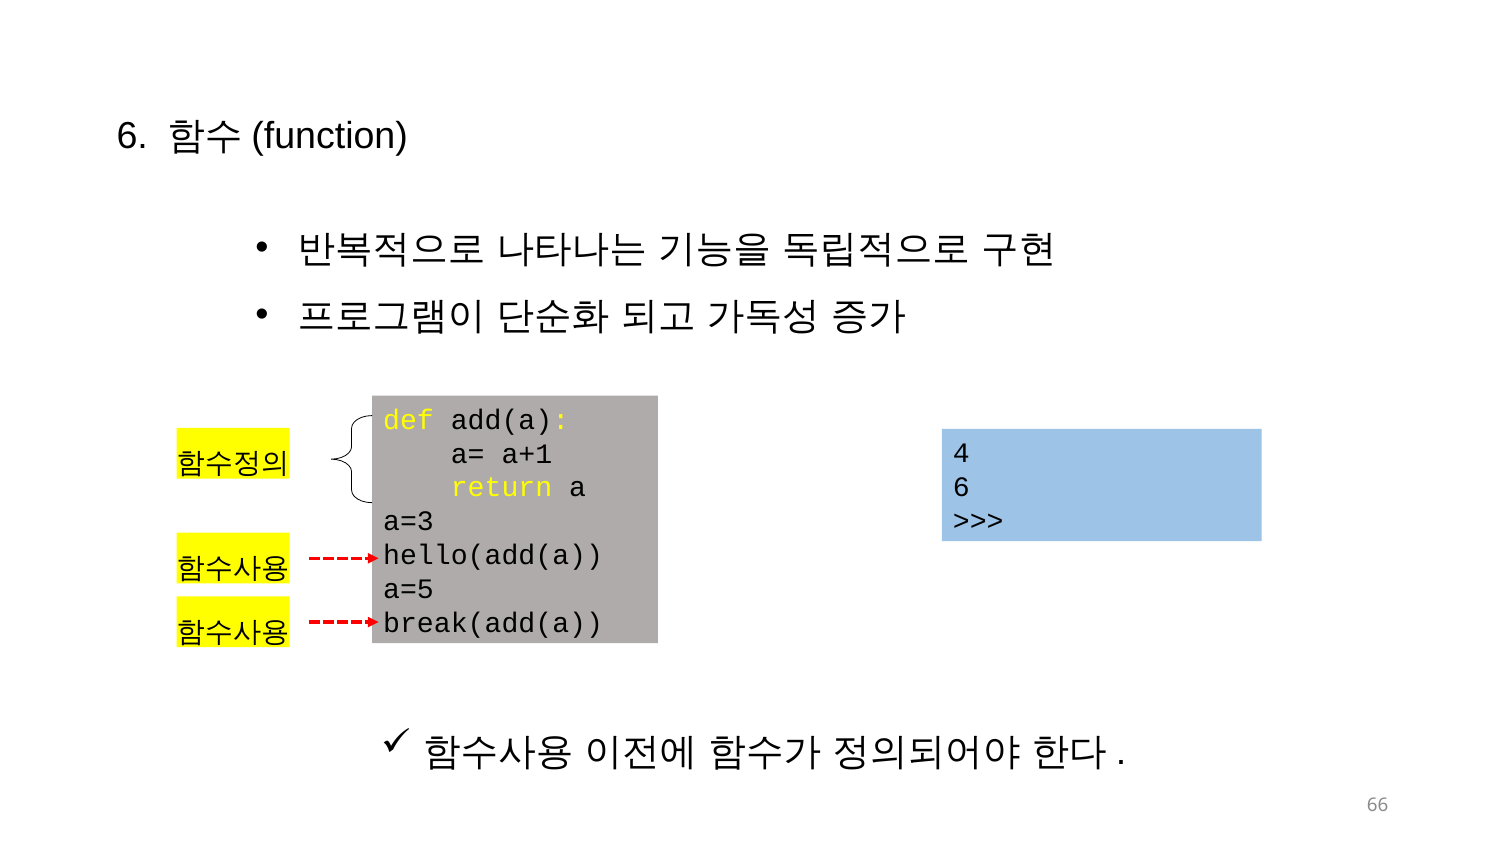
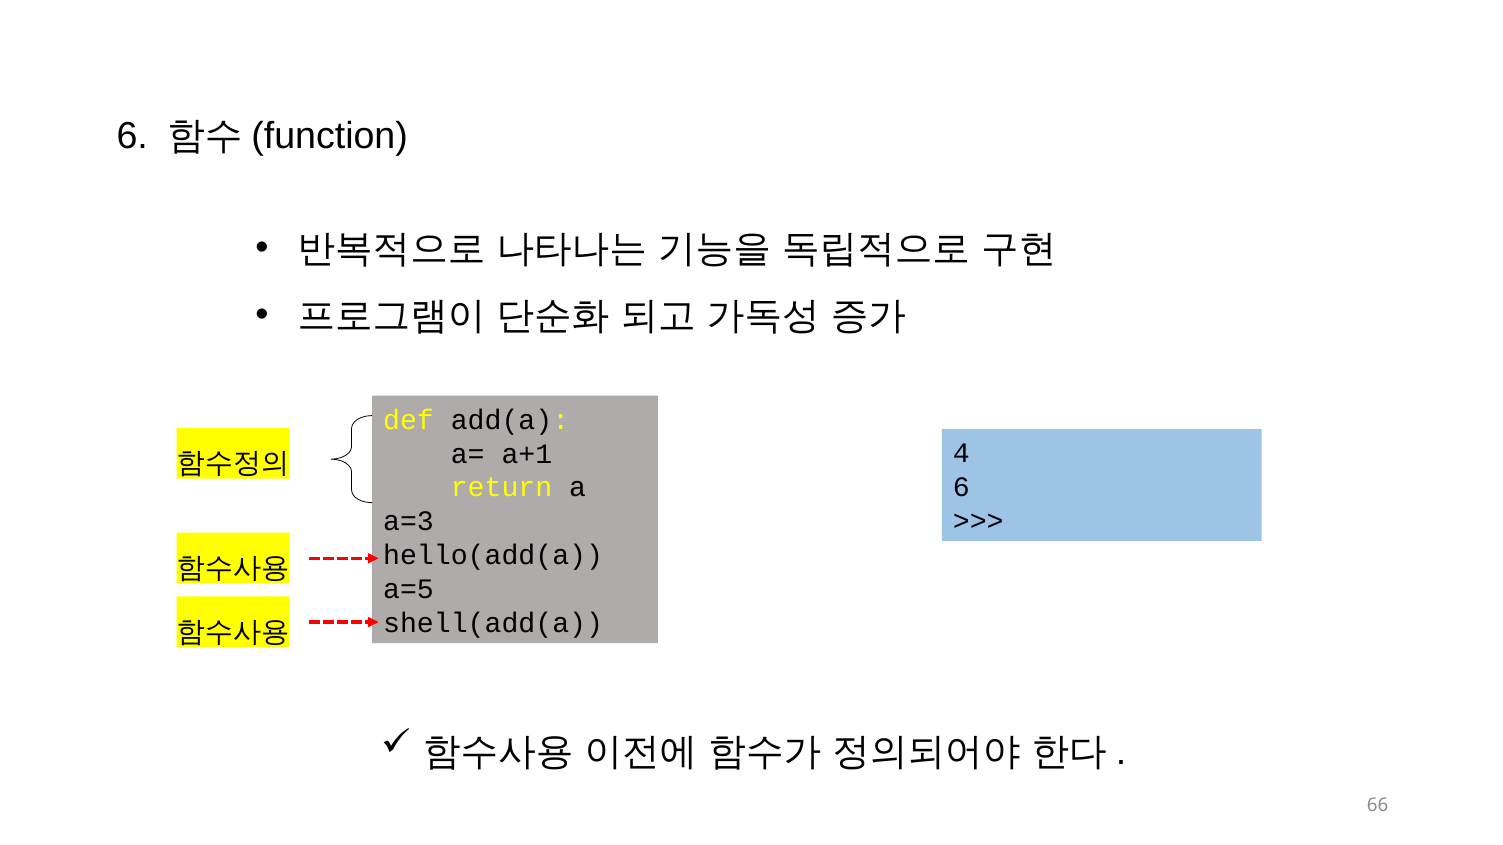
break(add(a: break(add(a -> shell(add(a
